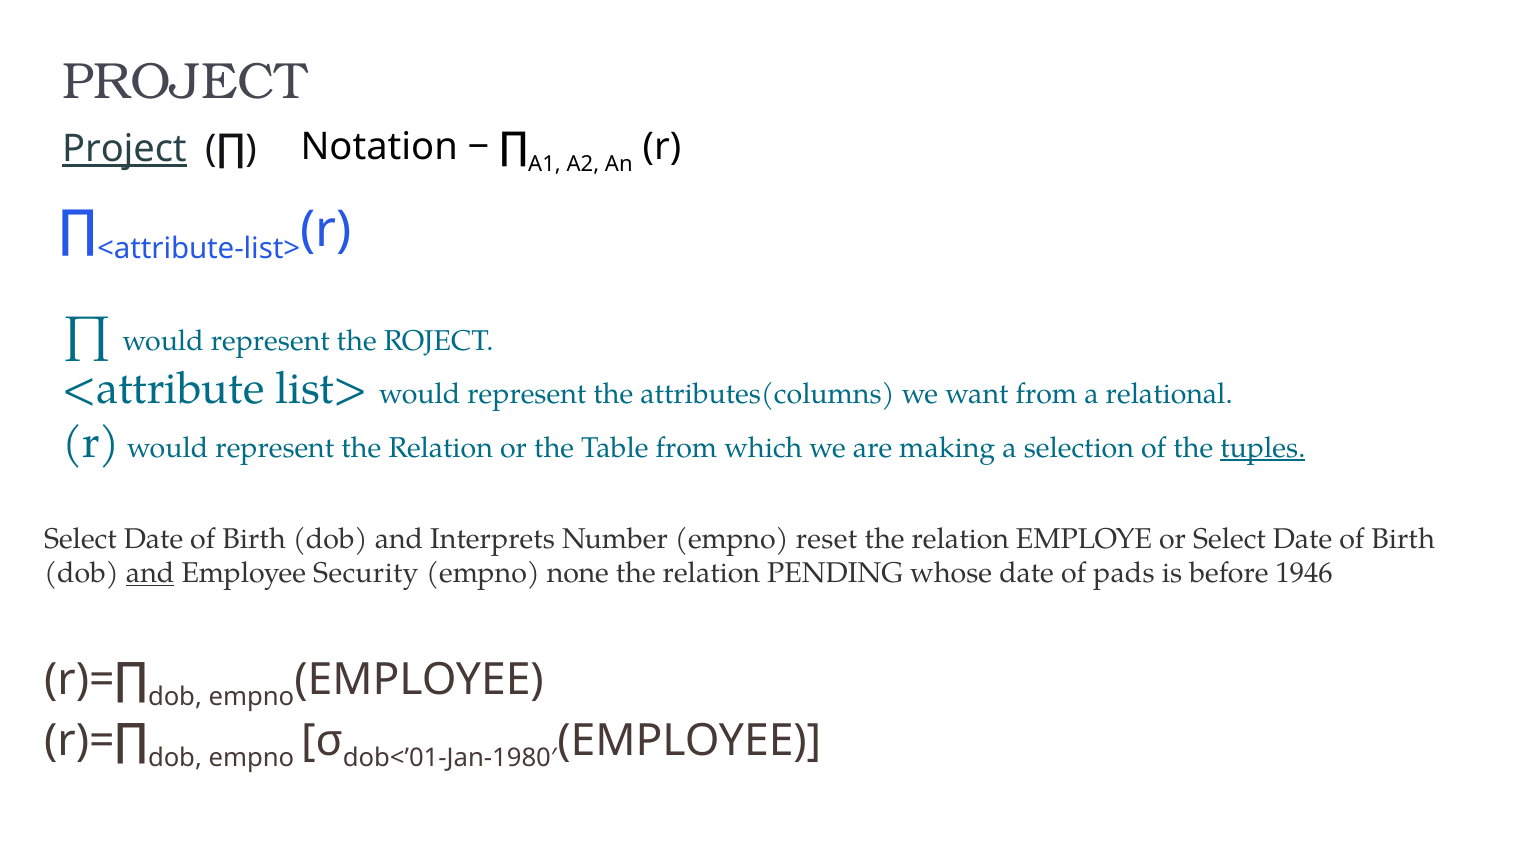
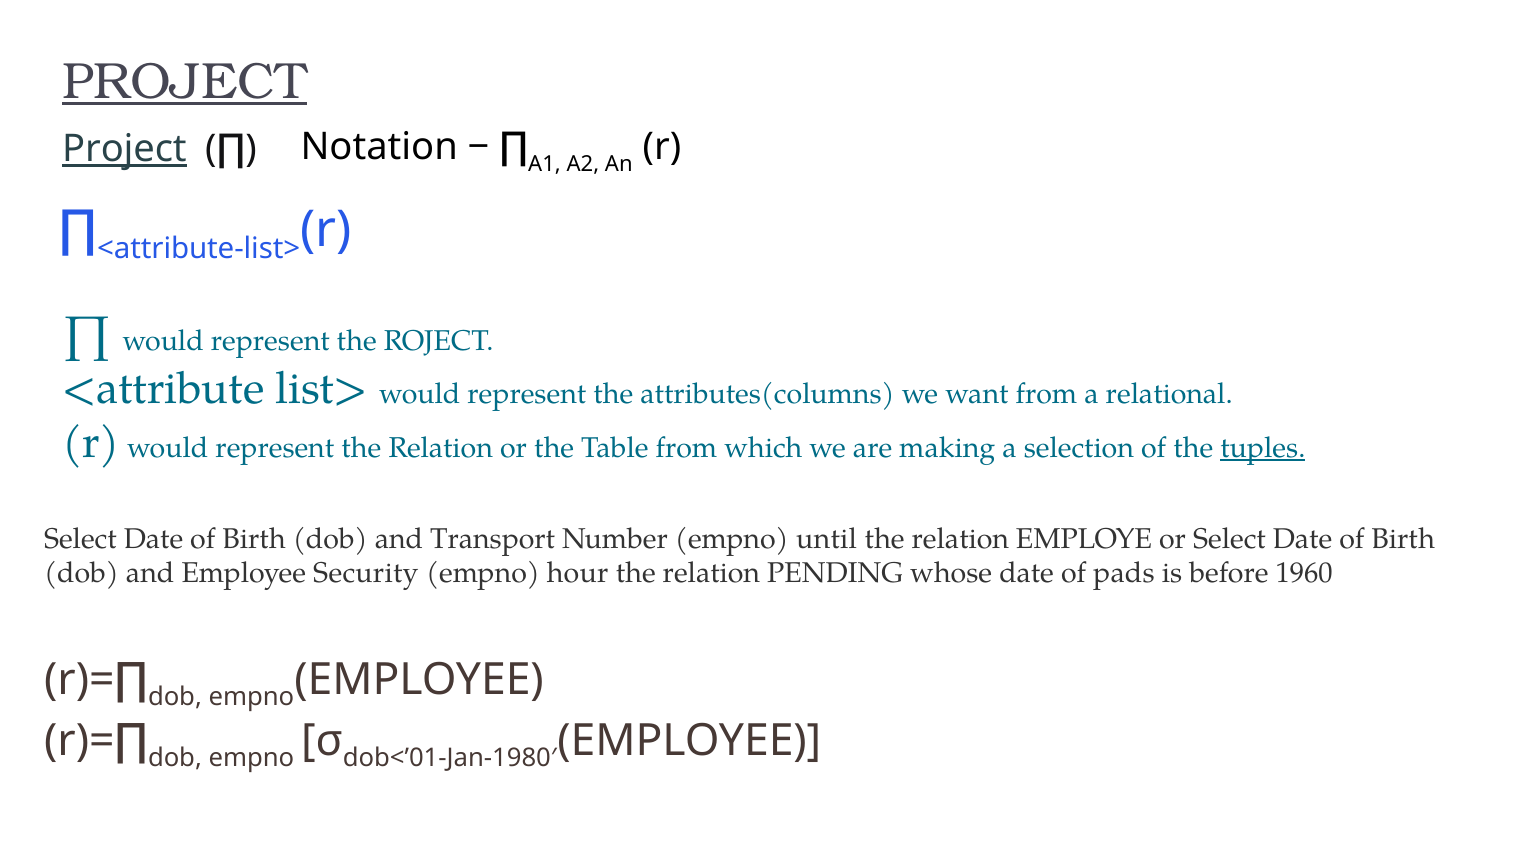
PROJECT at (184, 82) underline: none -> present
Interprets: Interprets -> Transport
reset: reset -> until
and at (150, 573) underline: present -> none
none: none -> hour
1946: 1946 -> 1960
